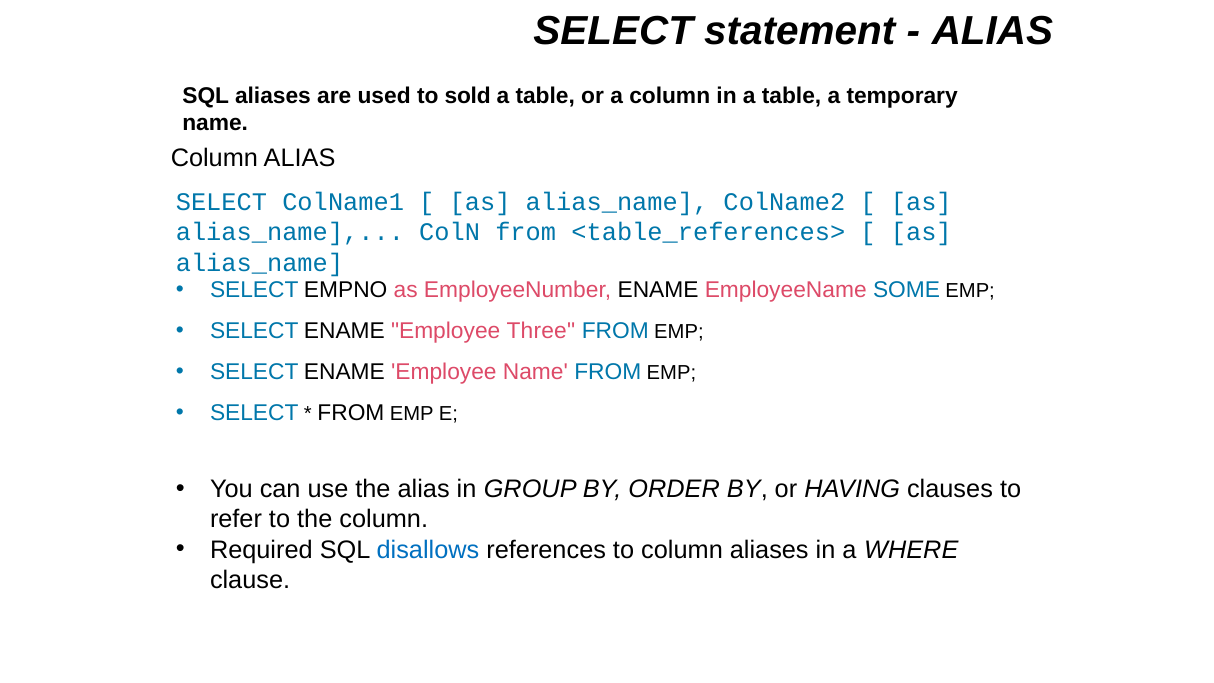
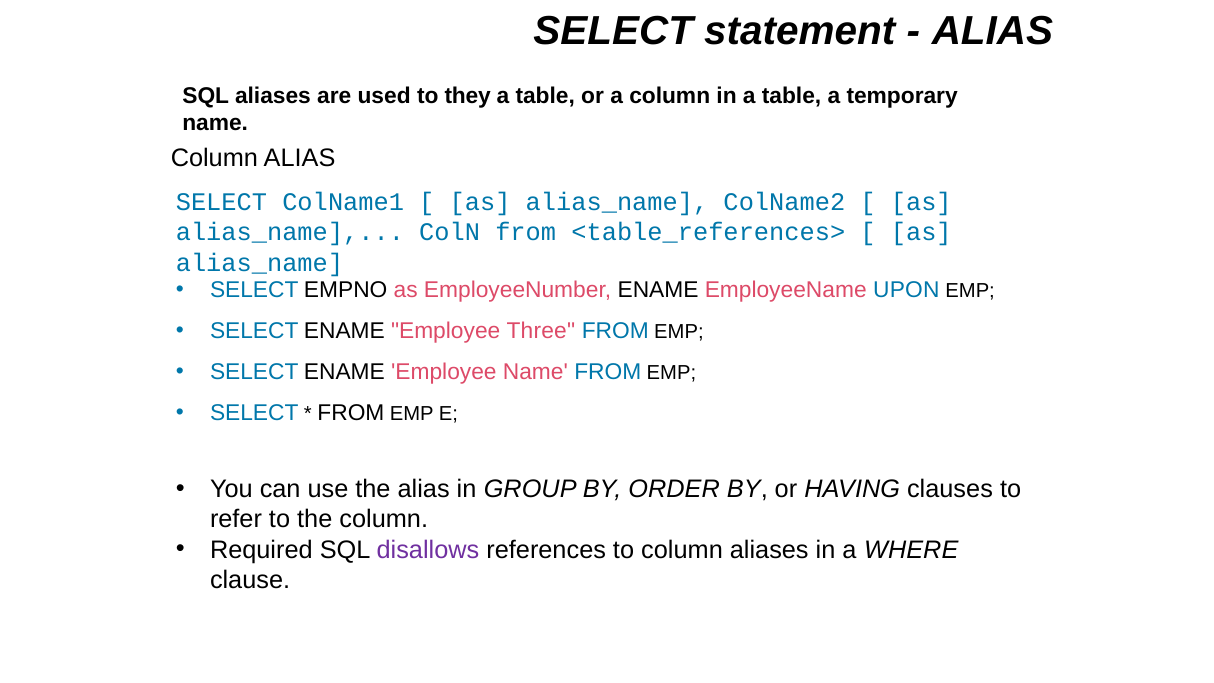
sold: sold -> they
SOME: SOME -> UPON
disallows colour: blue -> purple
